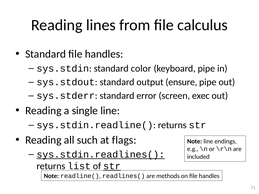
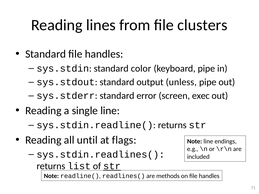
calculus: calculus -> clusters
ensure: ensure -> unless
such: such -> until
sys.stdin.readlines( underline: present -> none
